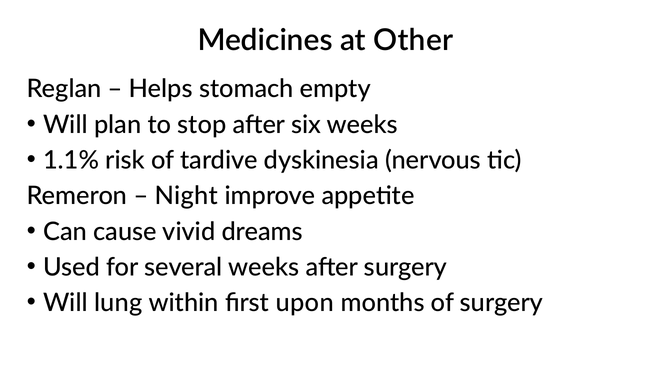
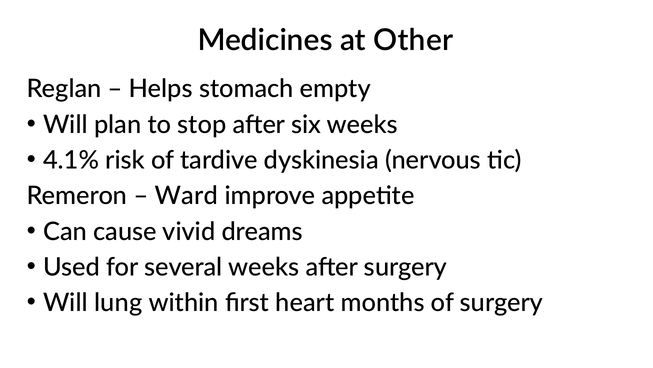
1.1%: 1.1% -> 4.1%
Night: Night -> Ward
upon: upon -> heart
